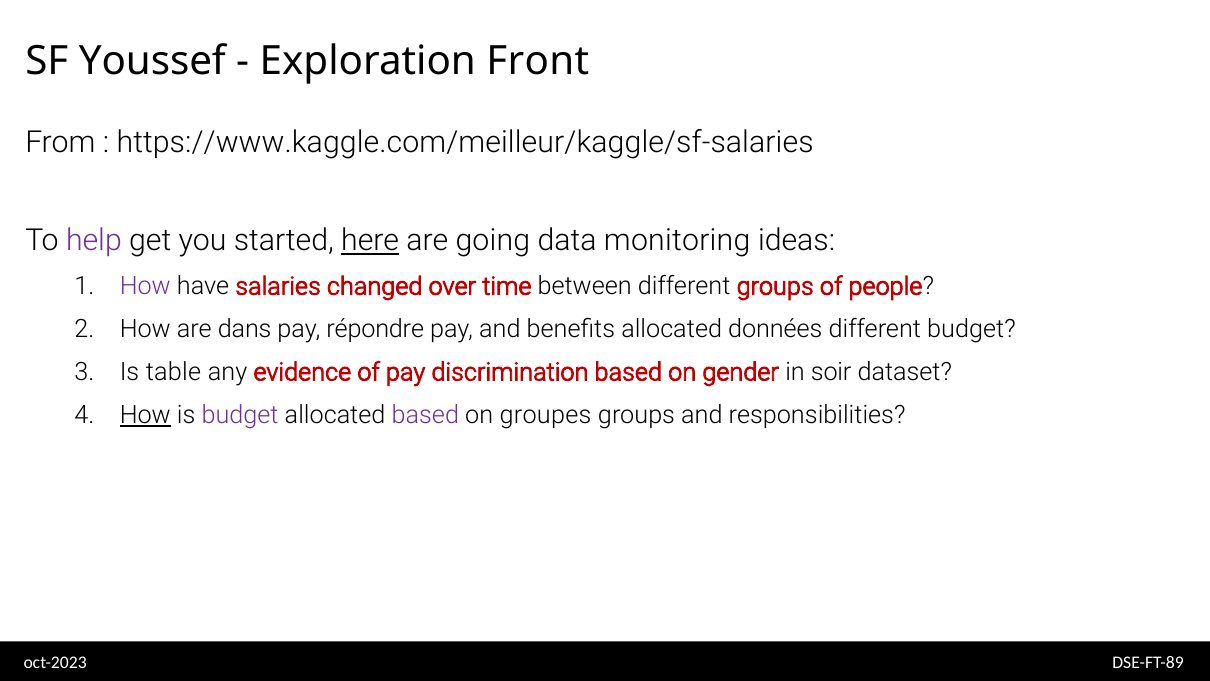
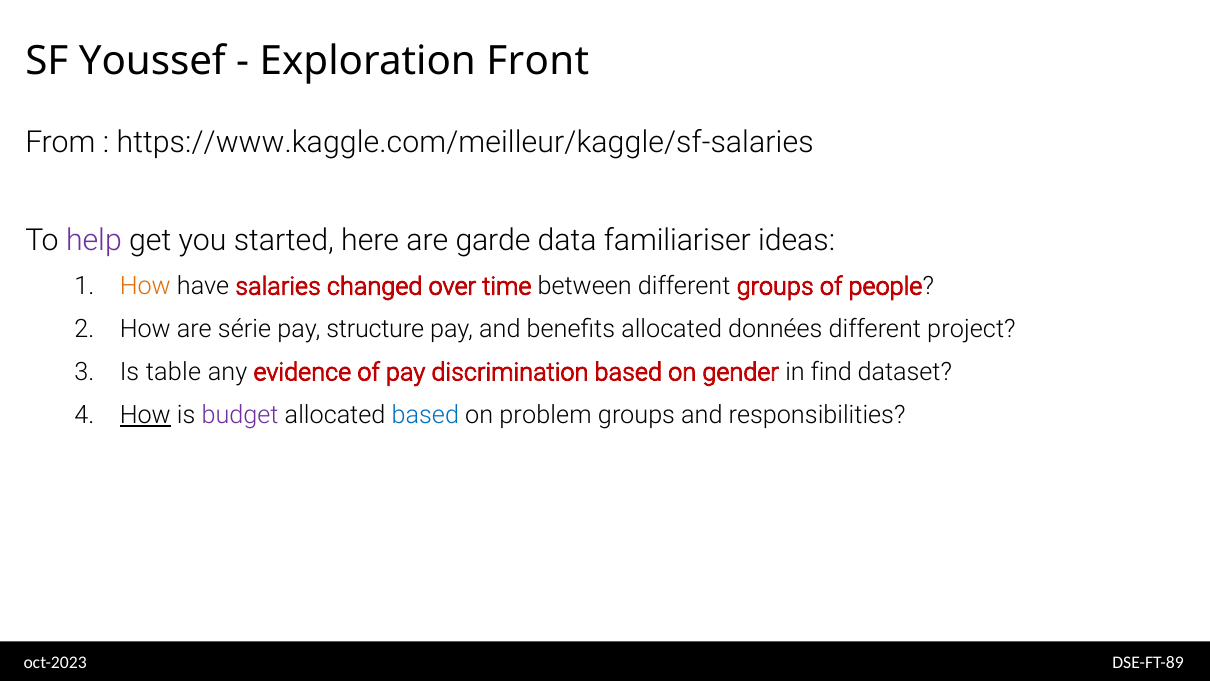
here underline: present -> none
going: going -> garde
monitoring: monitoring -> familiariser
How at (145, 286) colour: purple -> orange
dans: dans -> série
répondre: répondre -> structure
different budget: budget -> project
soir: soir -> find
based at (425, 415) colour: purple -> blue
groupes: groupes -> problem
